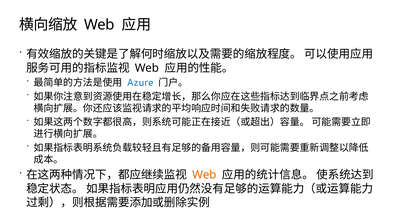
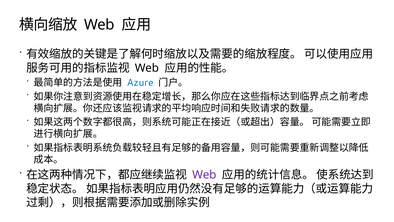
Web at (204, 175) colour: orange -> purple
